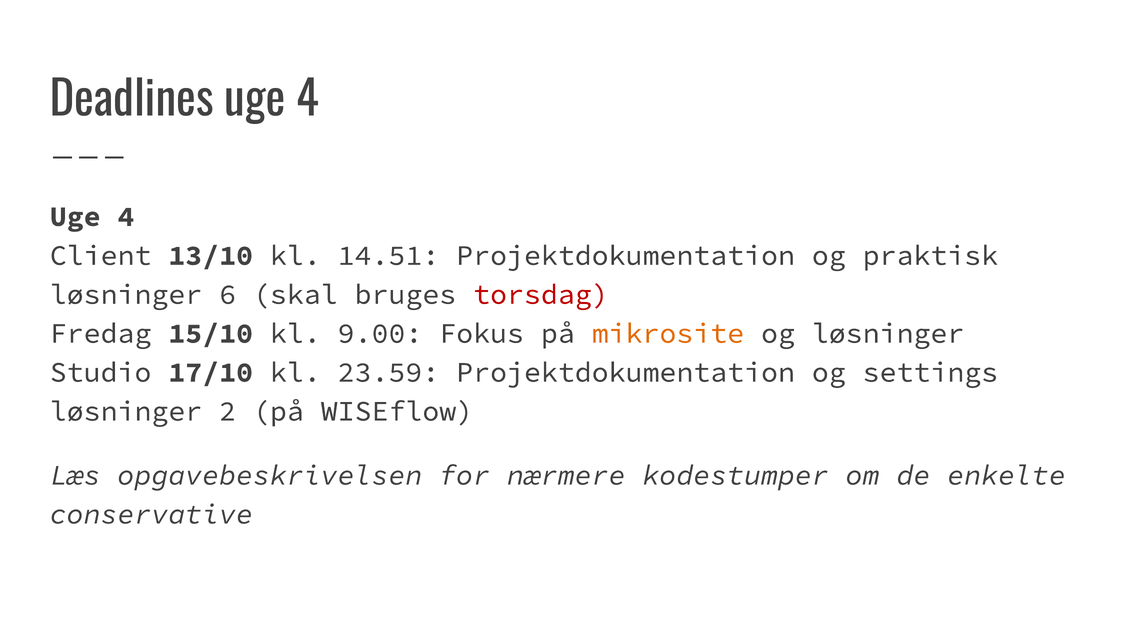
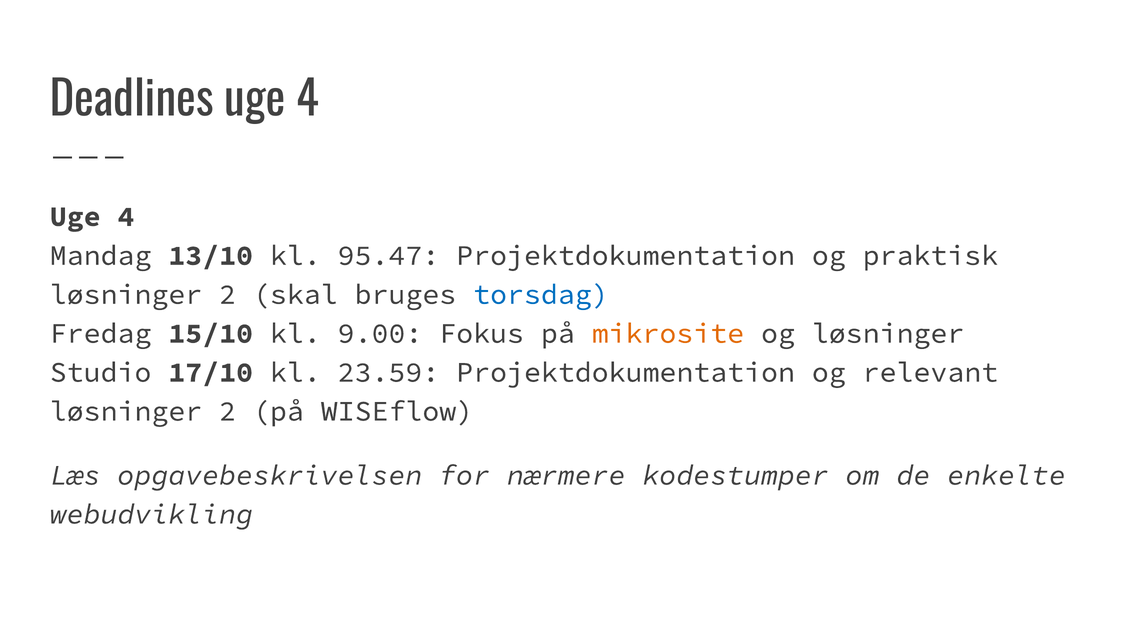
Client: Client -> Mandag
14.51: 14.51 -> 95.47
6 at (228, 294): 6 -> 2
torsdag colour: red -> blue
settings: settings -> relevant
conservative: conservative -> webudvikling
